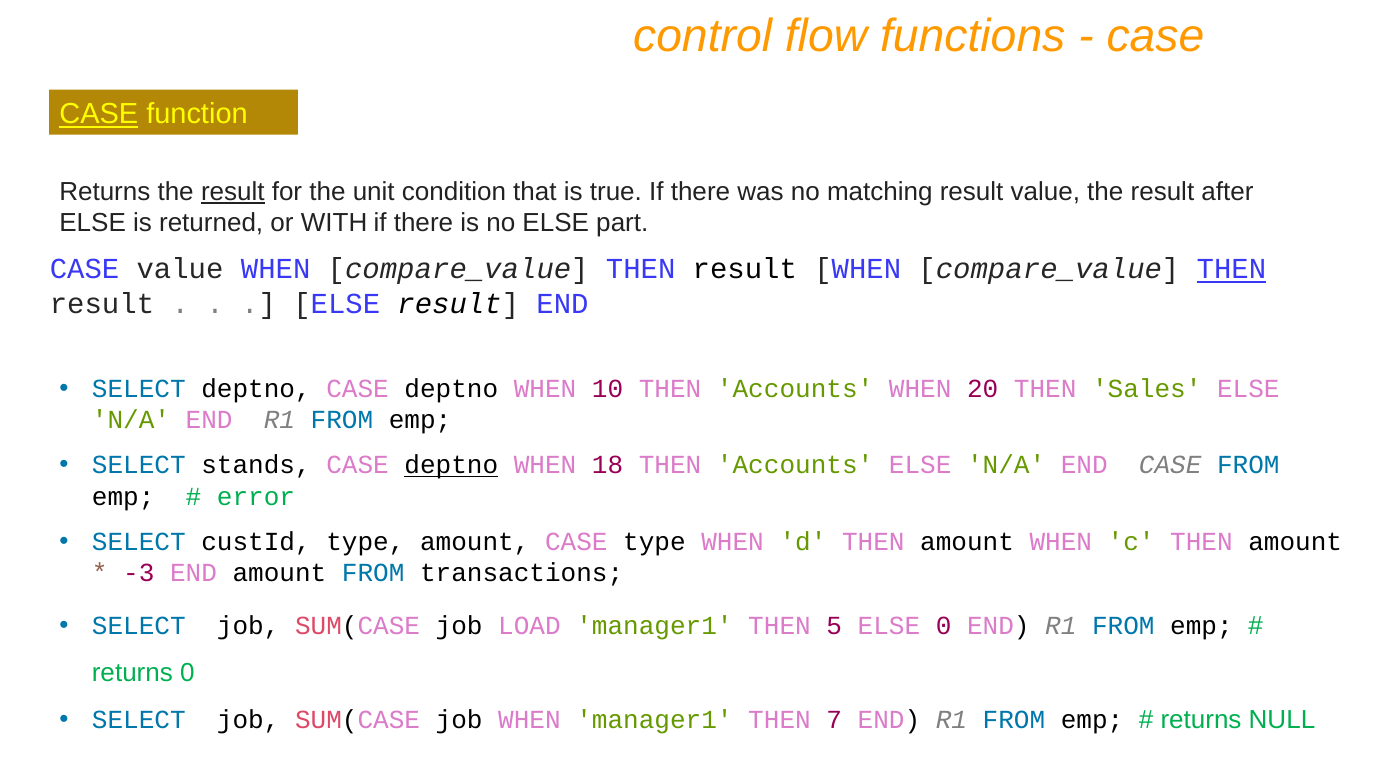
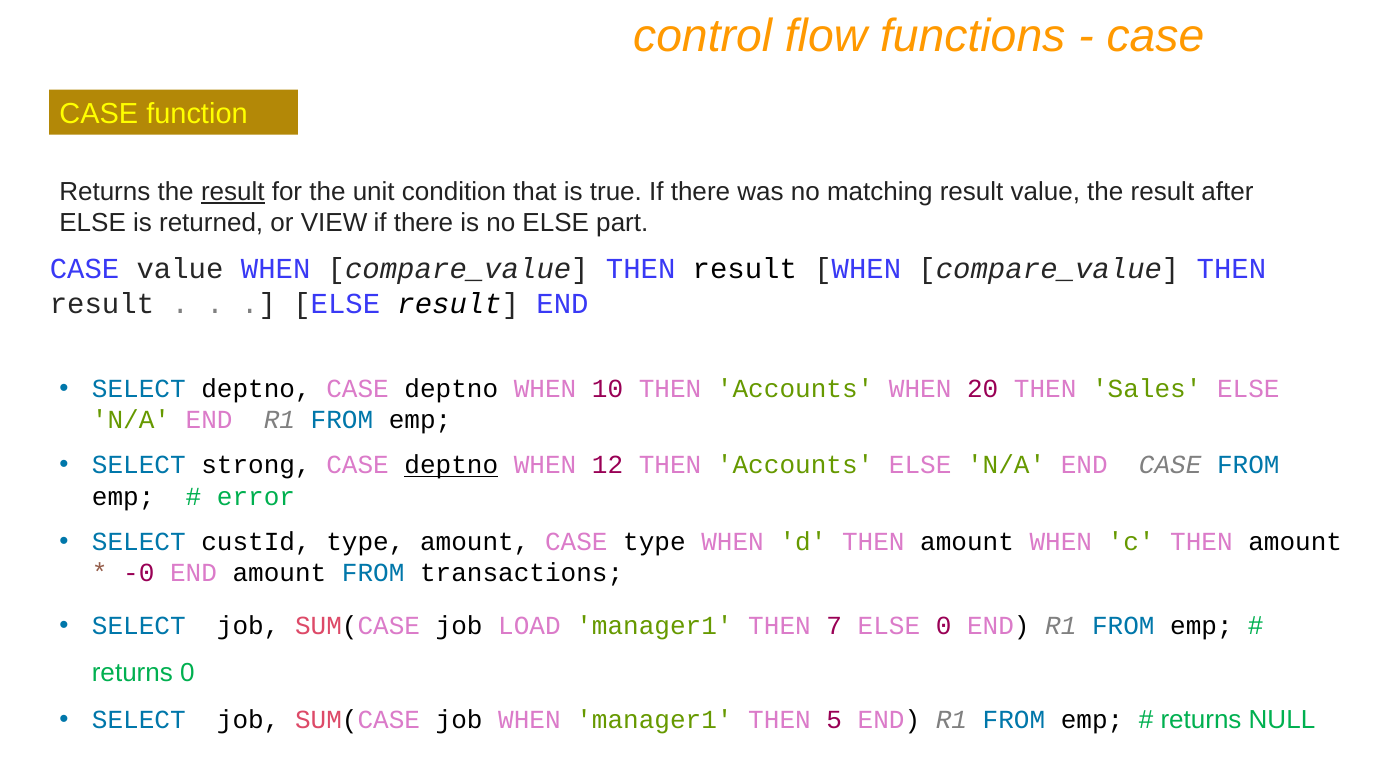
CASE at (99, 114) underline: present -> none
WITH: WITH -> VIEW
THEN at (1231, 269) underline: present -> none
stands: stands -> strong
18: 18 -> 12
-3: -3 -> -0
5: 5 -> 7
7: 7 -> 5
